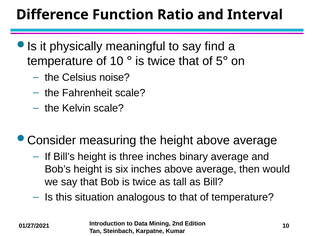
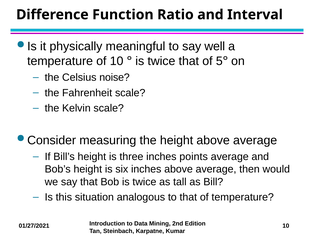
find: find -> well
binary: binary -> points
